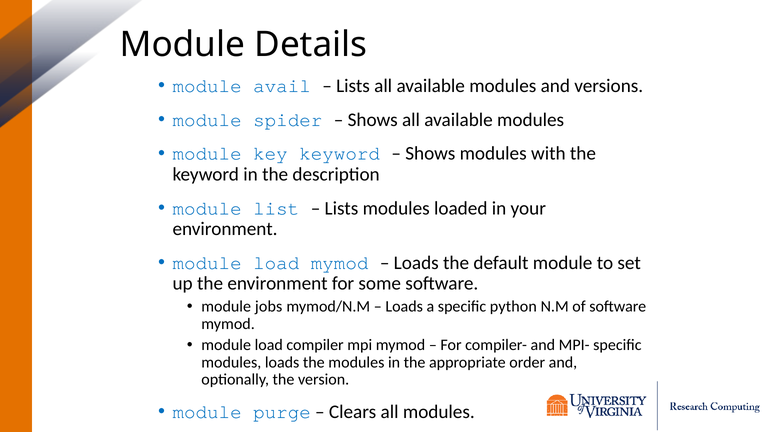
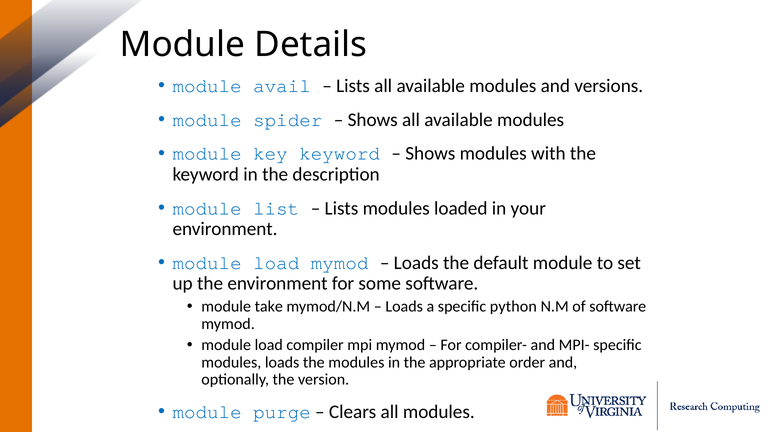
jobs: jobs -> take
